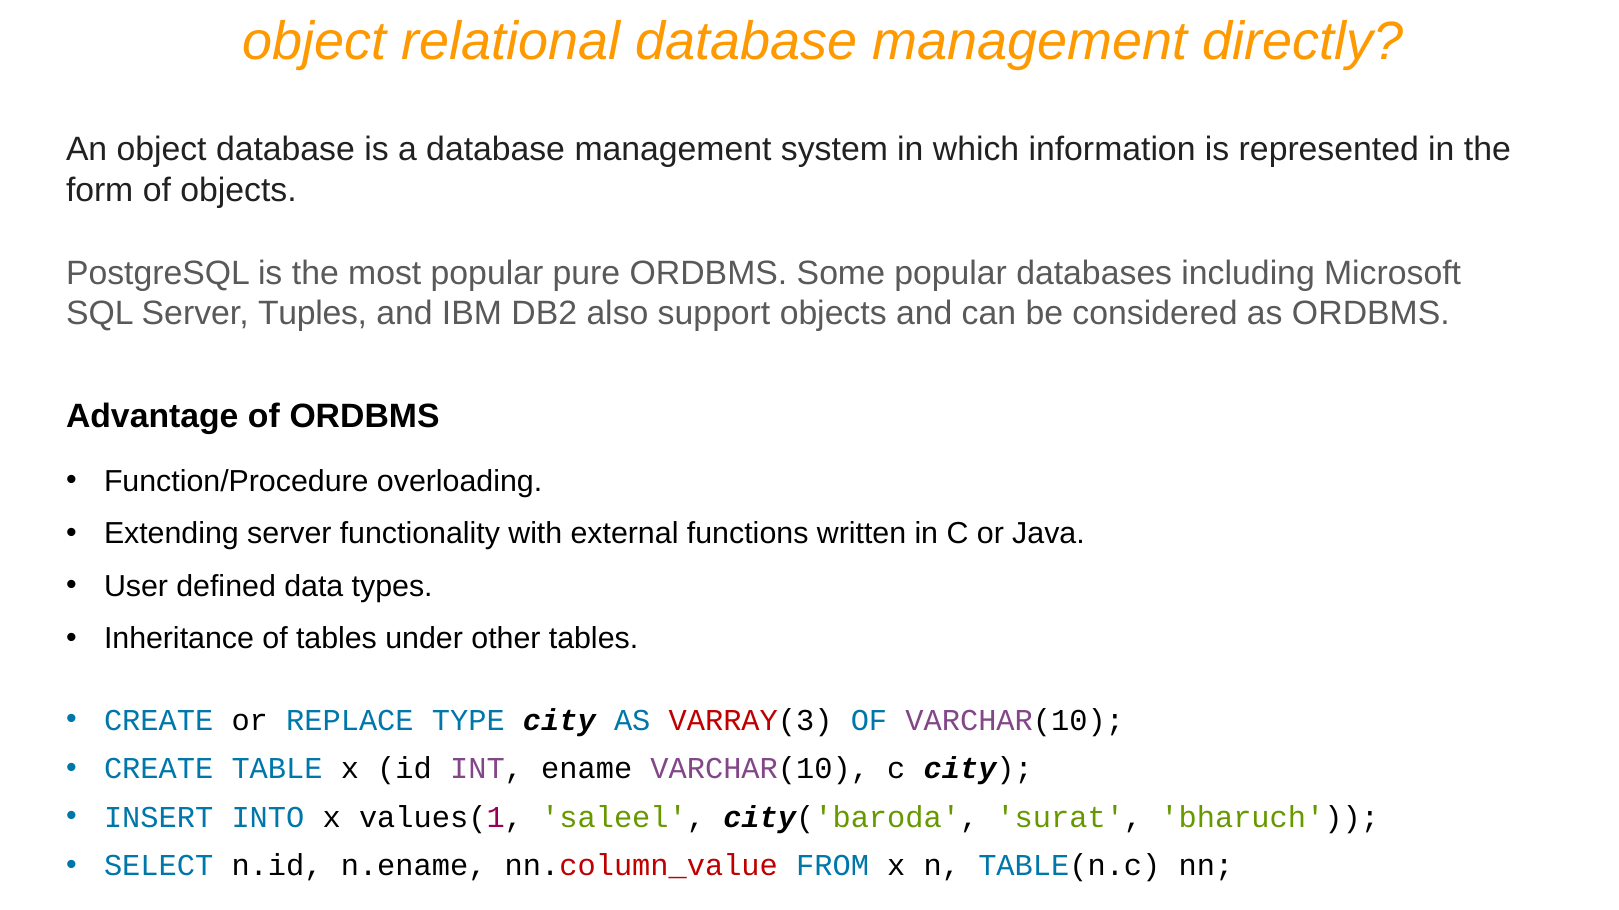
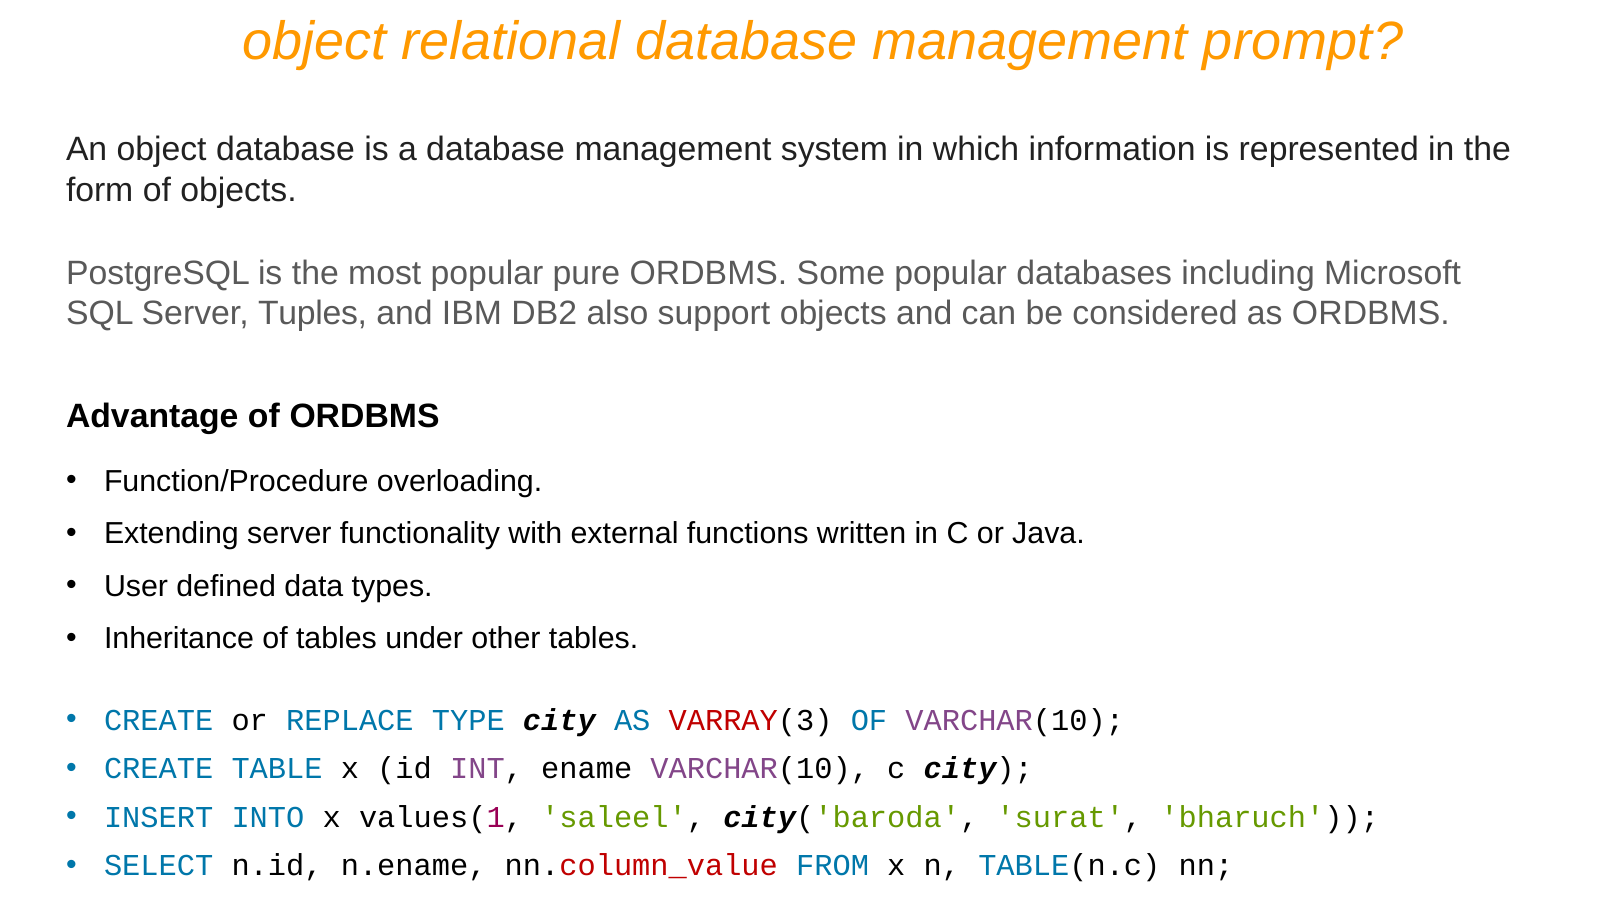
directly: directly -> prompt
